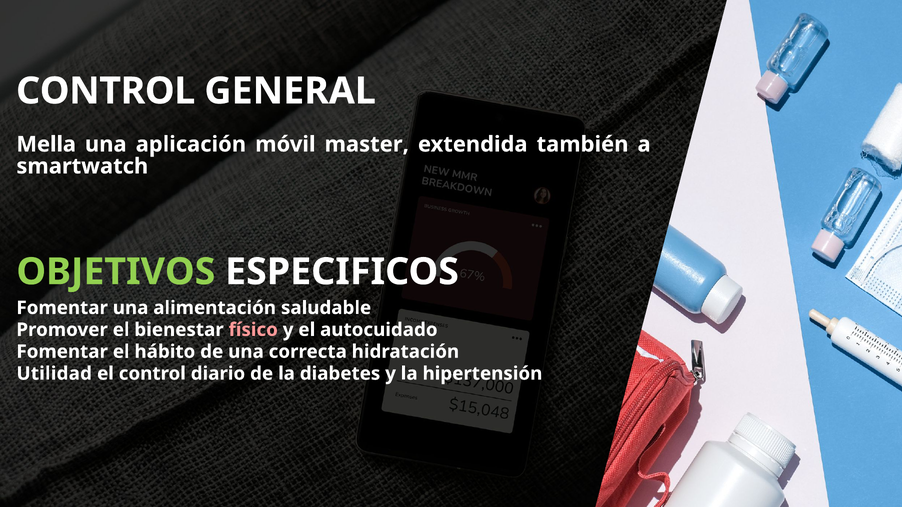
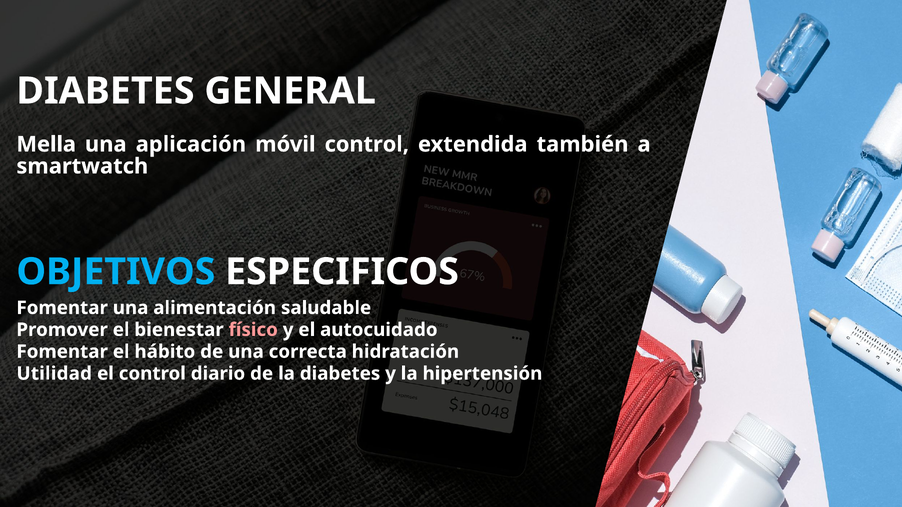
CONTROL at (106, 91): CONTROL -> DIABETES
móvil master: master -> control
OBJETIVOS colour: light green -> light blue
